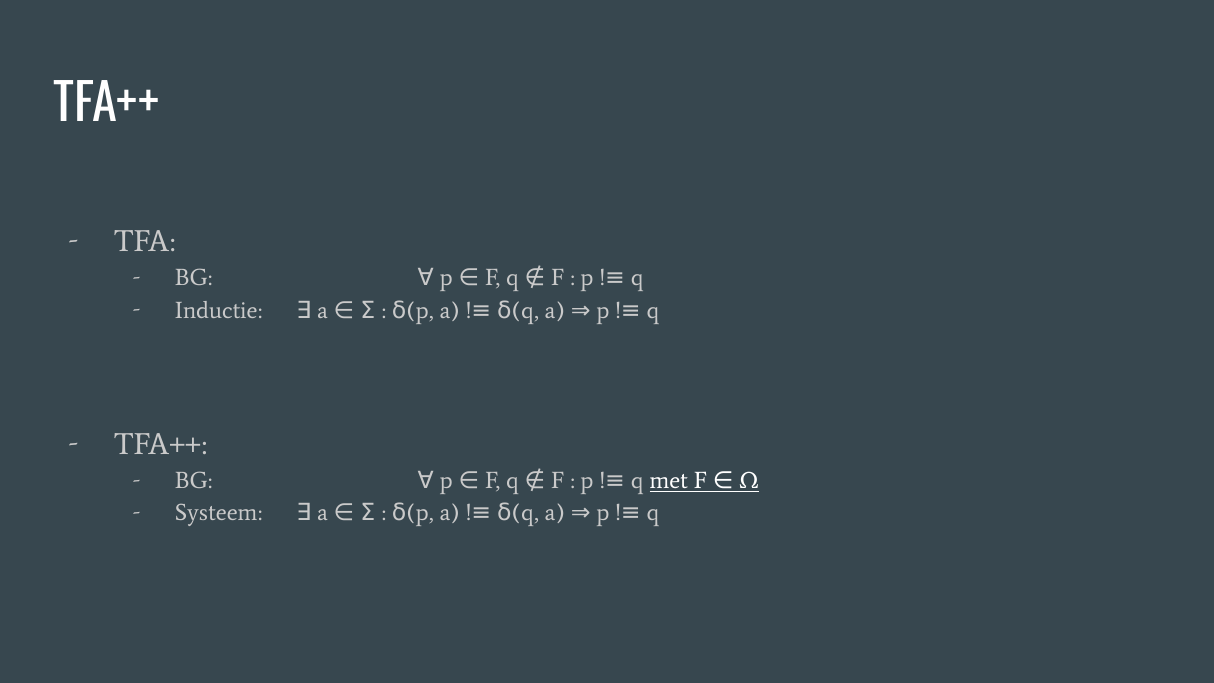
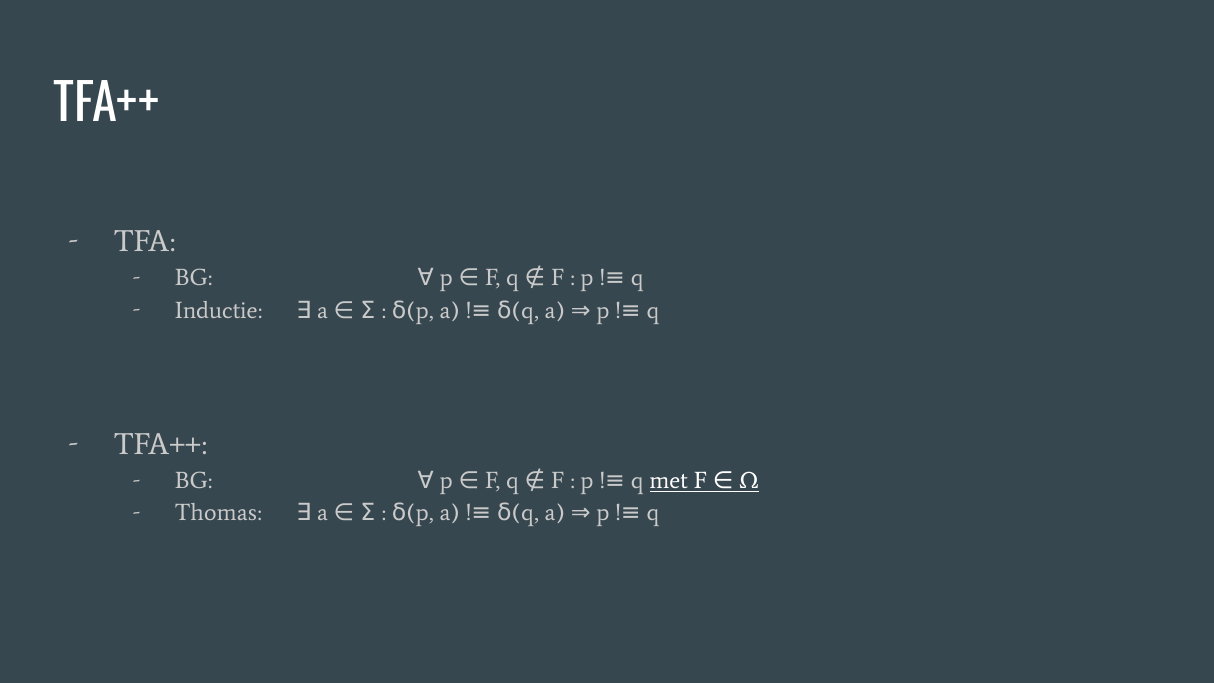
Systeem: Systeem -> Thomas
